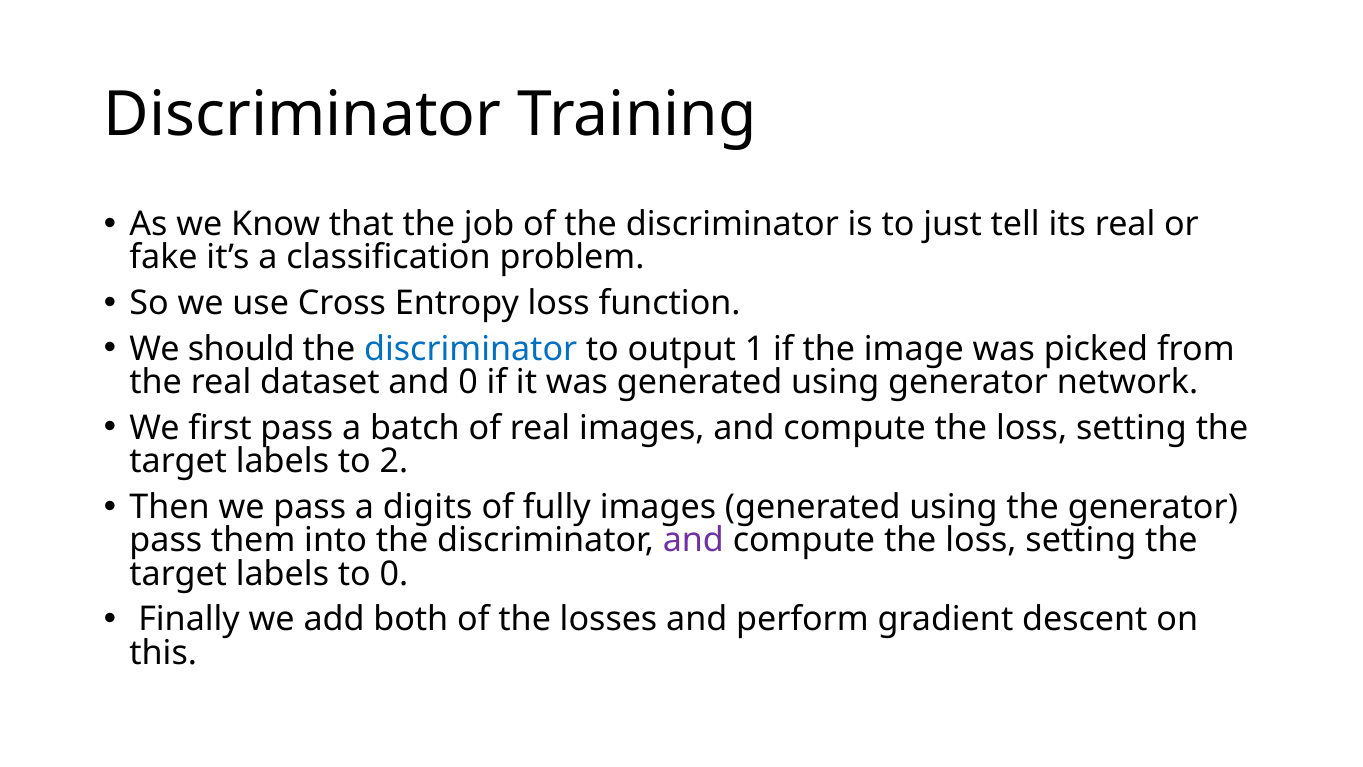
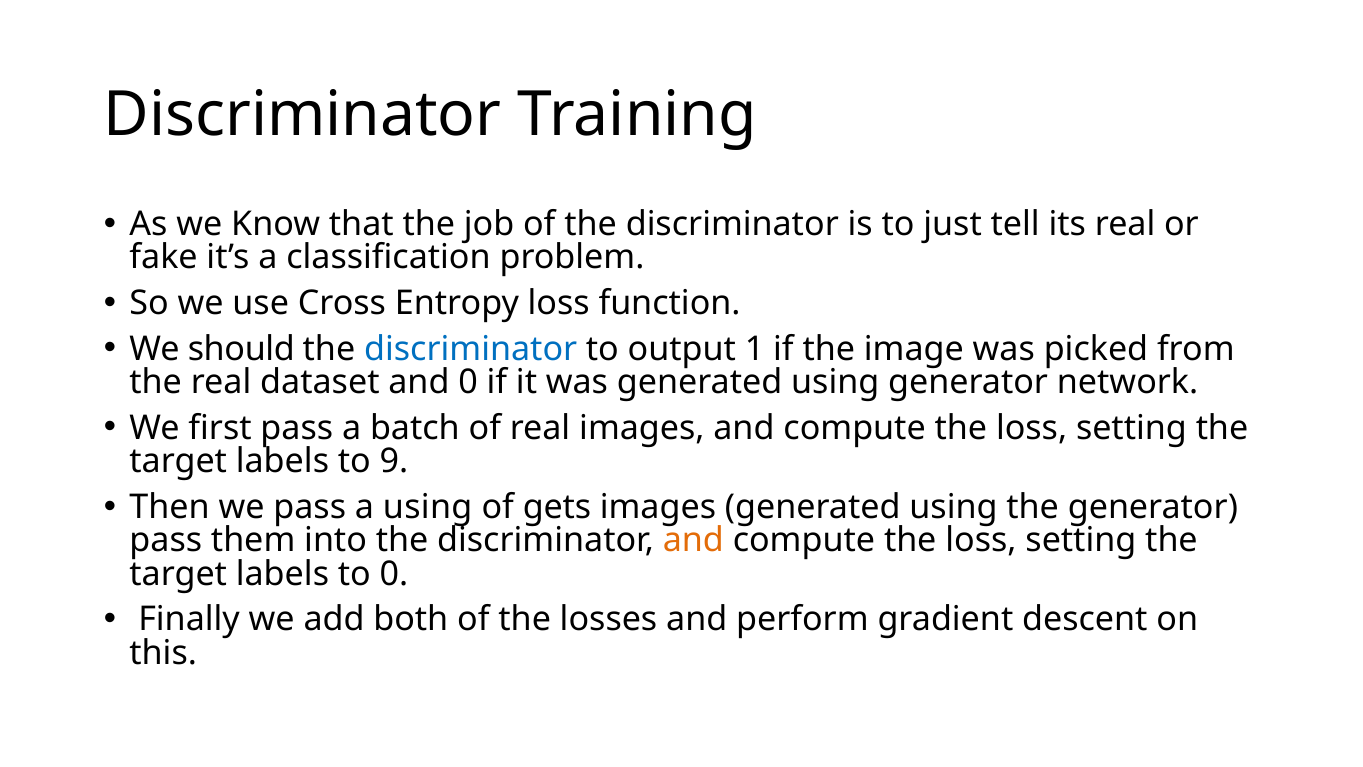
2: 2 -> 9
a digits: digits -> using
fully: fully -> gets
and at (693, 540) colour: purple -> orange
